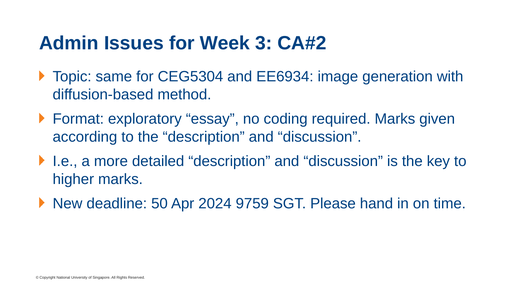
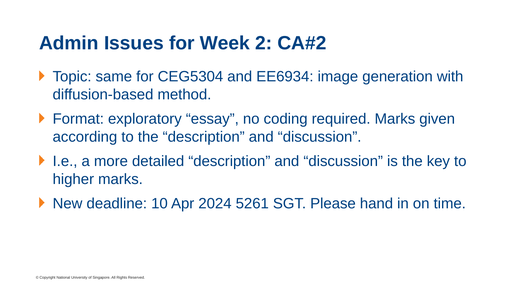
3: 3 -> 2
50: 50 -> 10
9759: 9759 -> 5261
